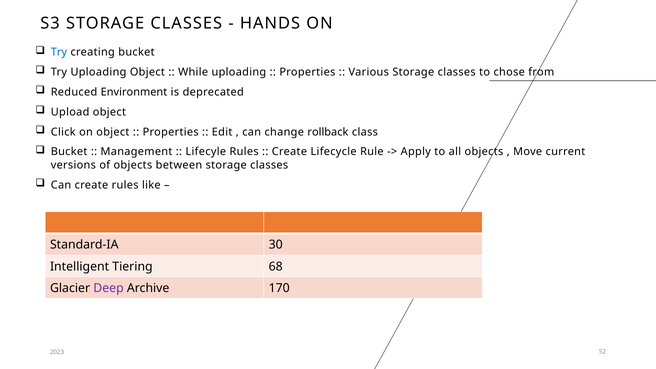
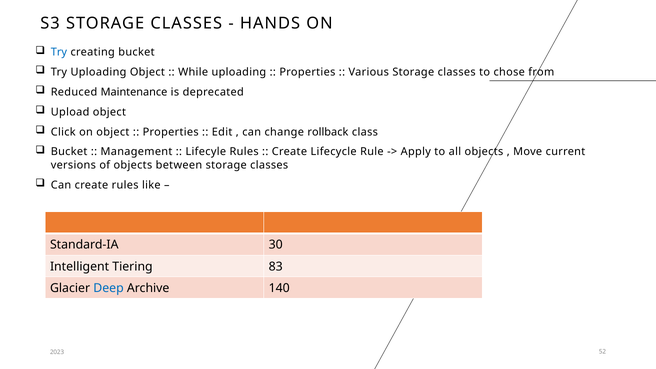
Environment: Environment -> Maintenance
68: 68 -> 83
Deep colour: purple -> blue
170: 170 -> 140
